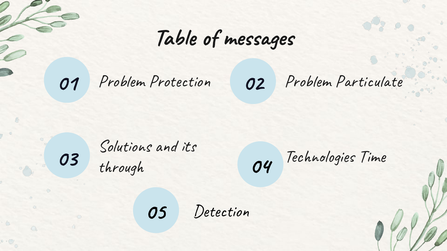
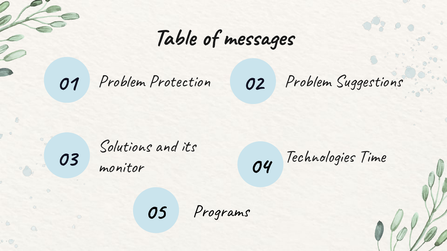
Particulate: Particulate -> Suggestions
through: through -> monitor
Detection: Detection -> Programs
